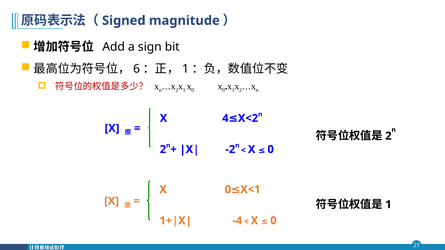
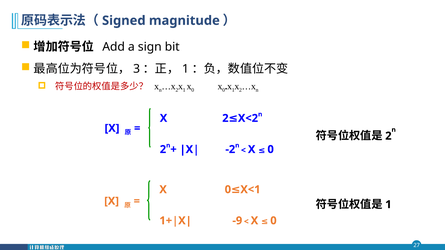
6: 6 -> 3
4 at (225, 118): 4 -> 2
-4: -4 -> -9
